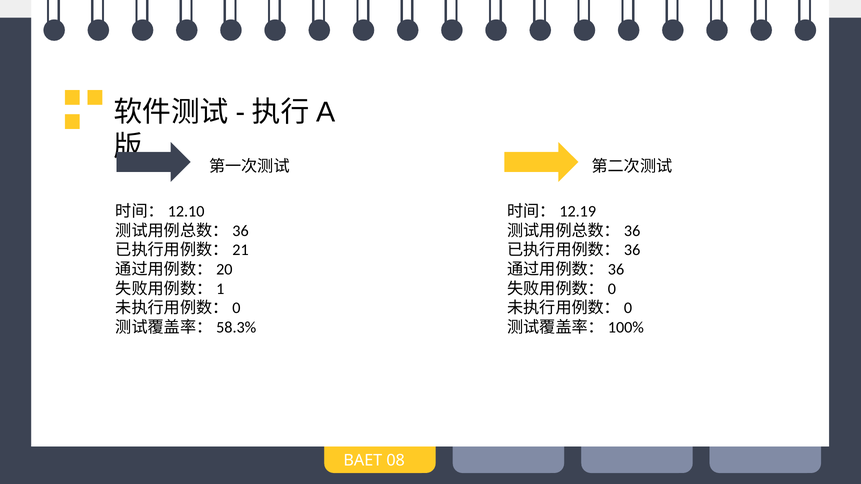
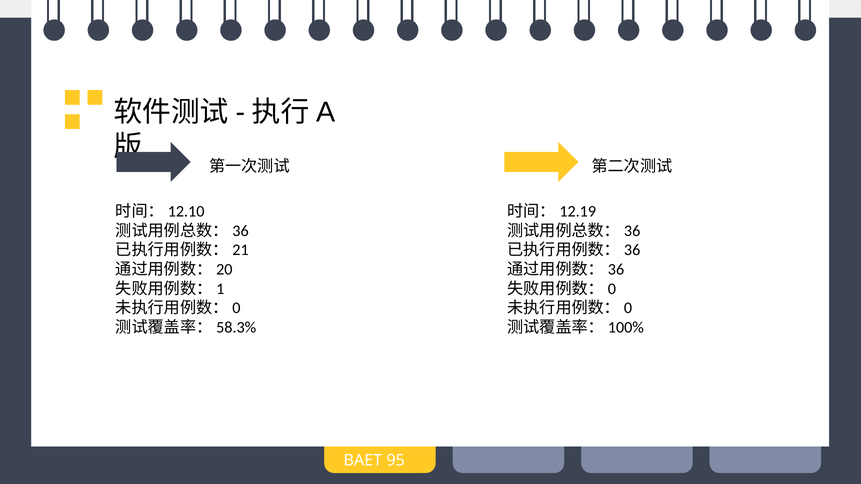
08: 08 -> 95
